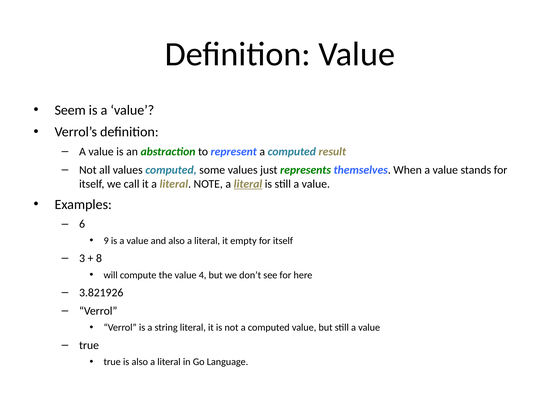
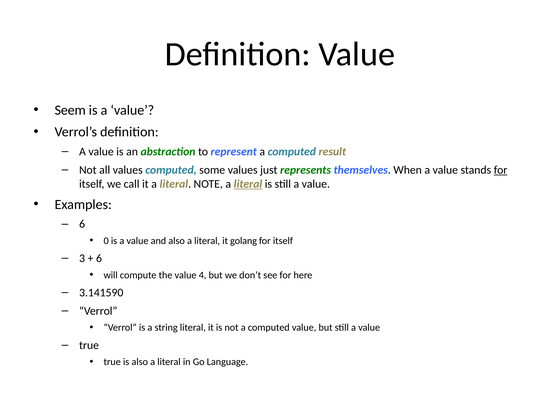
for at (501, 170) underline: none -> present
9: 9 -> 0
empty: empty -> golang
8 at (99, 258): 8 -> 6
3.821926: 3.821926 -> 3.141590
